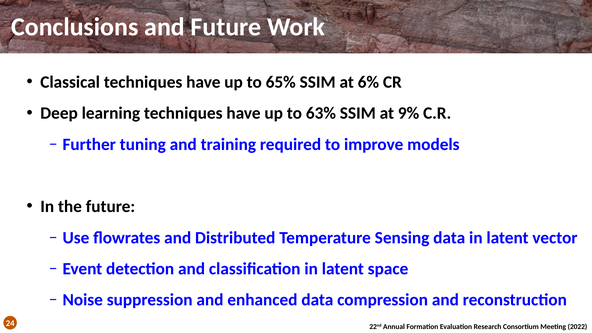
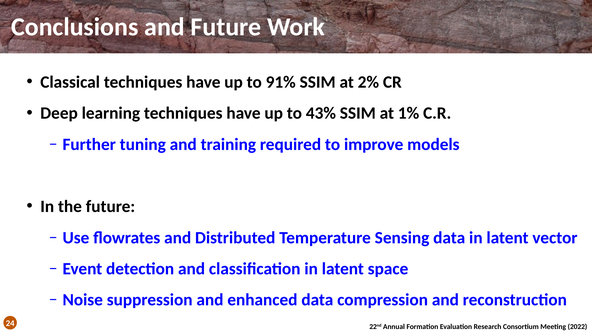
65%: 65% -> 91%
6%: 6% -> 2%
63%: 63% -> 43%
9%: 9% -> 1%
